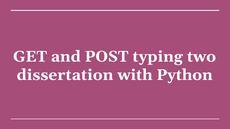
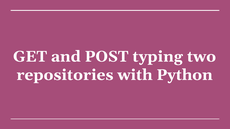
dissertation: dissertation -> repositories
